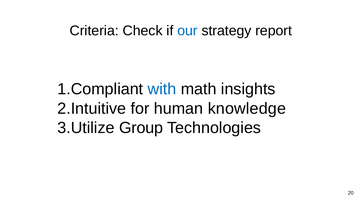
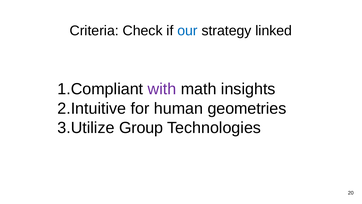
report: report -> linked
with colour: blue -> purple
knowledge: knowledge -> geometries
